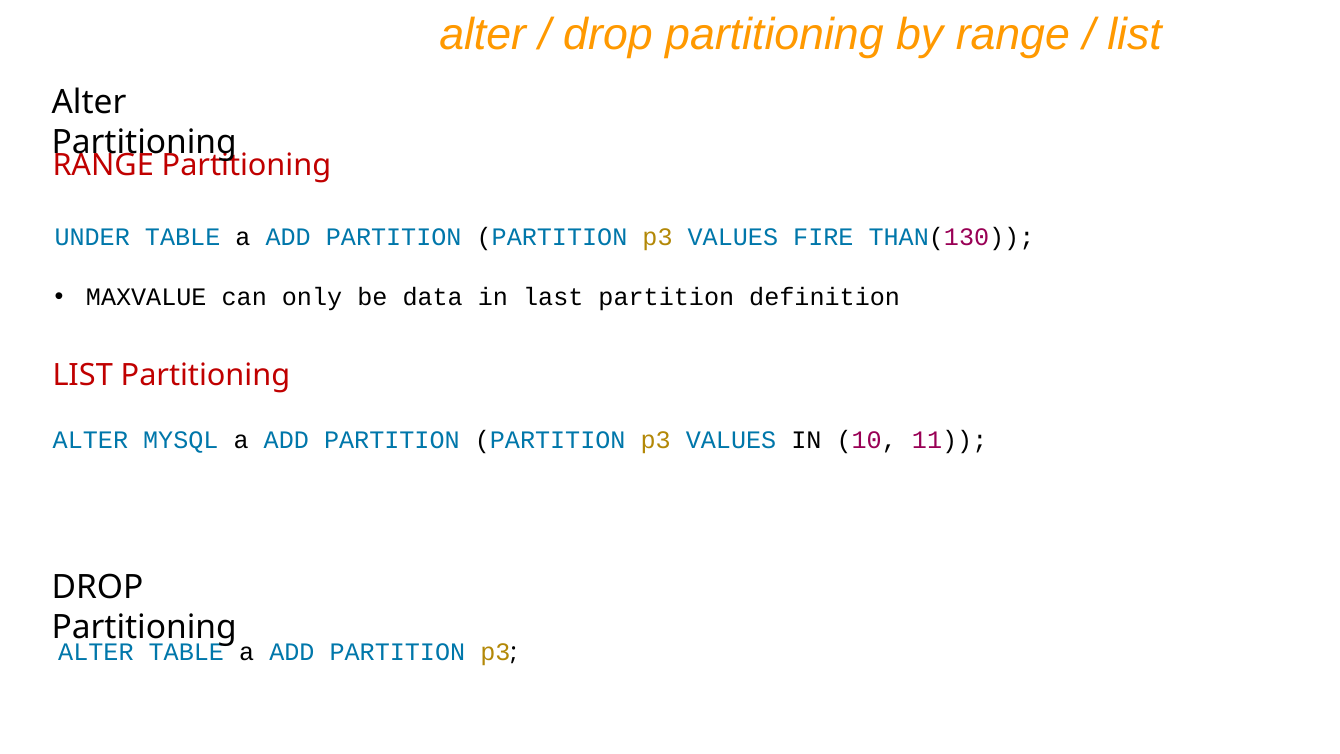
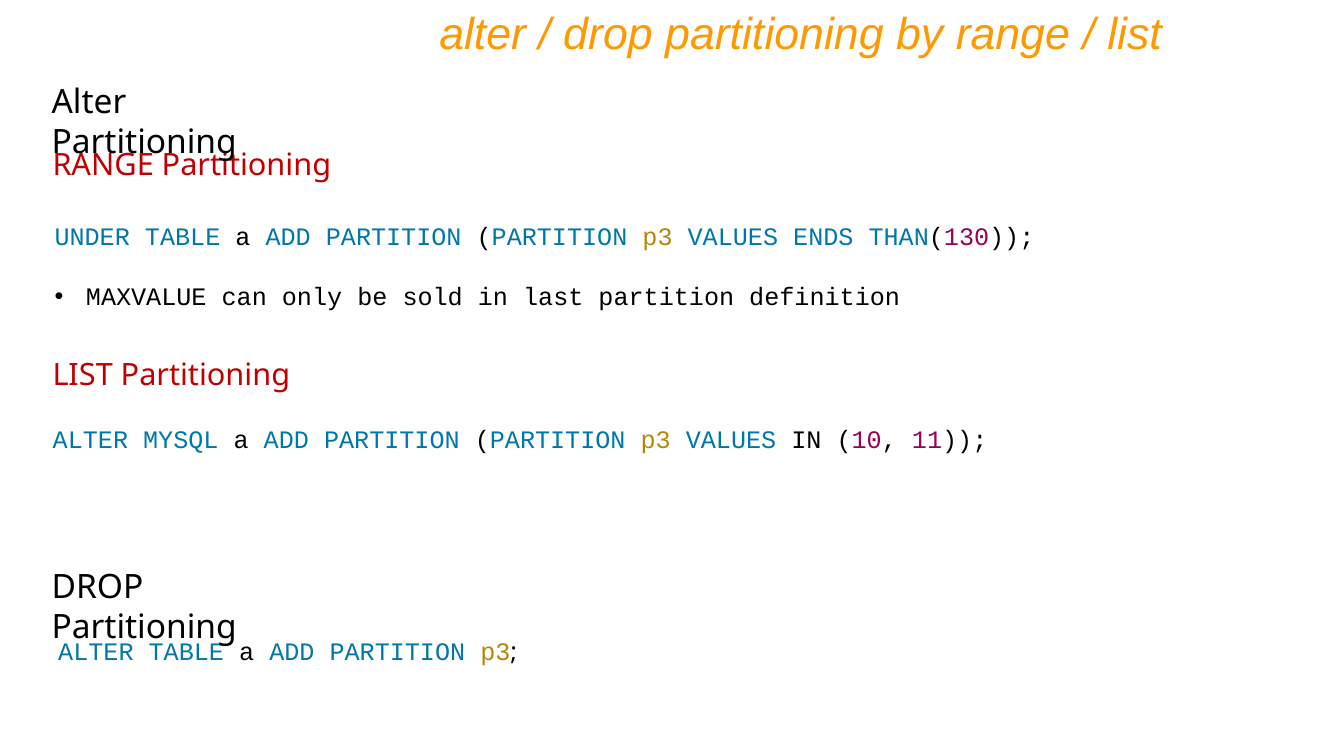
FIRE: FIRE -> ENDS
data: data -> sold
